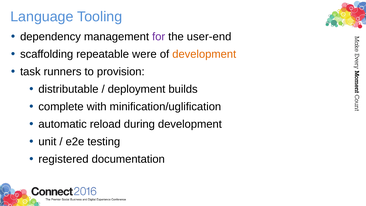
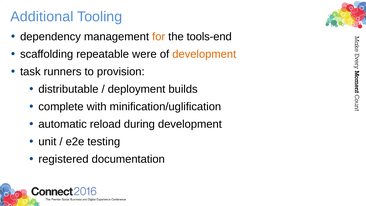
Language: Language -> Additional
for colour: purple -> orange
user-end: user-end -> tools-end
